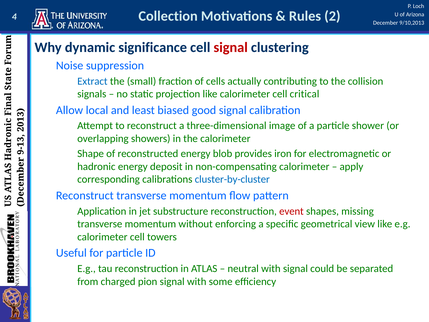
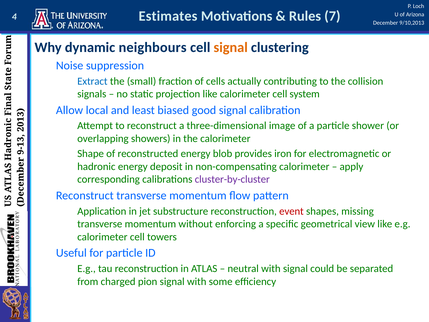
Collection: Collection -> Estimates
Rules 2: 2 -> 7
significance: significance -> neighbours
signal at (231, 47) colour: red -> orange
critical: critical -> system
cluster-by-cluster colour: blue -> purple
